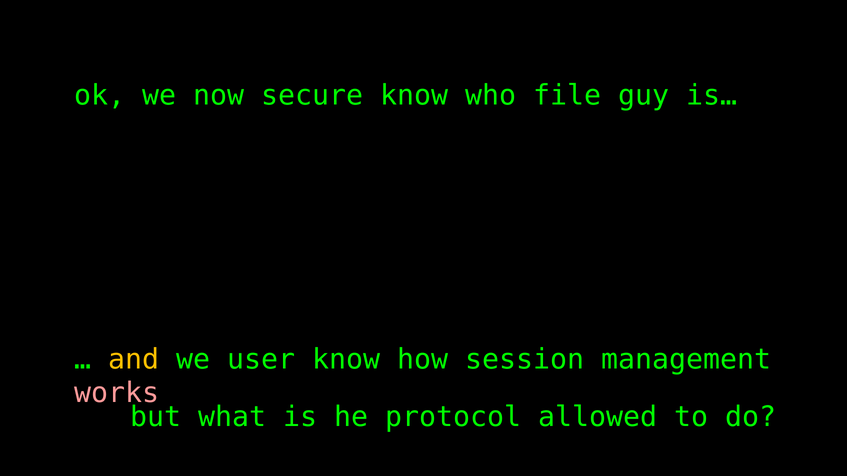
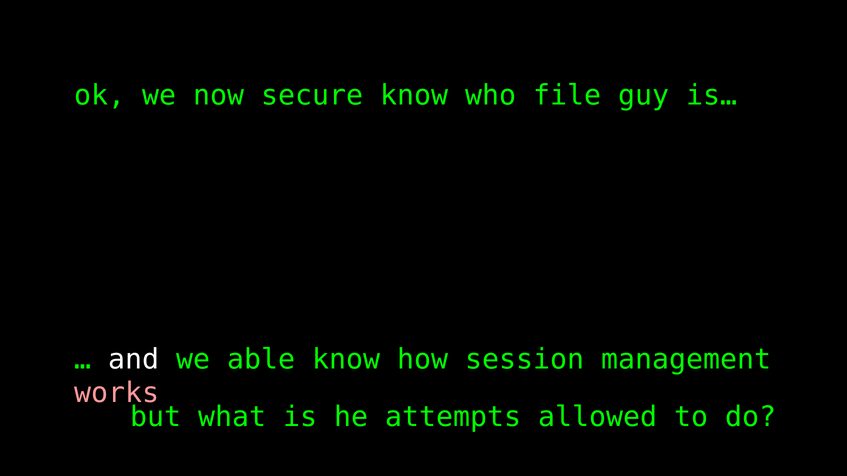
and colour: yellow -> white
user: user -> able
protocol: protocol -> attempts
